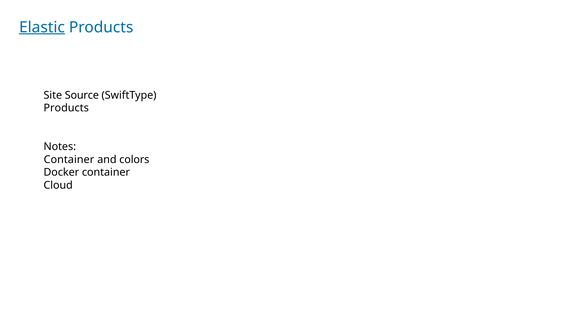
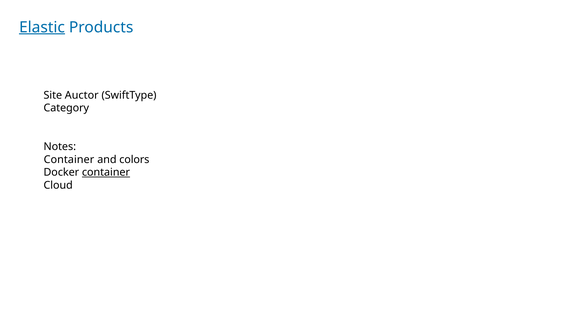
Source: Source -> Auctor
Products at (66, 108): Products -> Category
container at (106, 172) underline: none -> present
